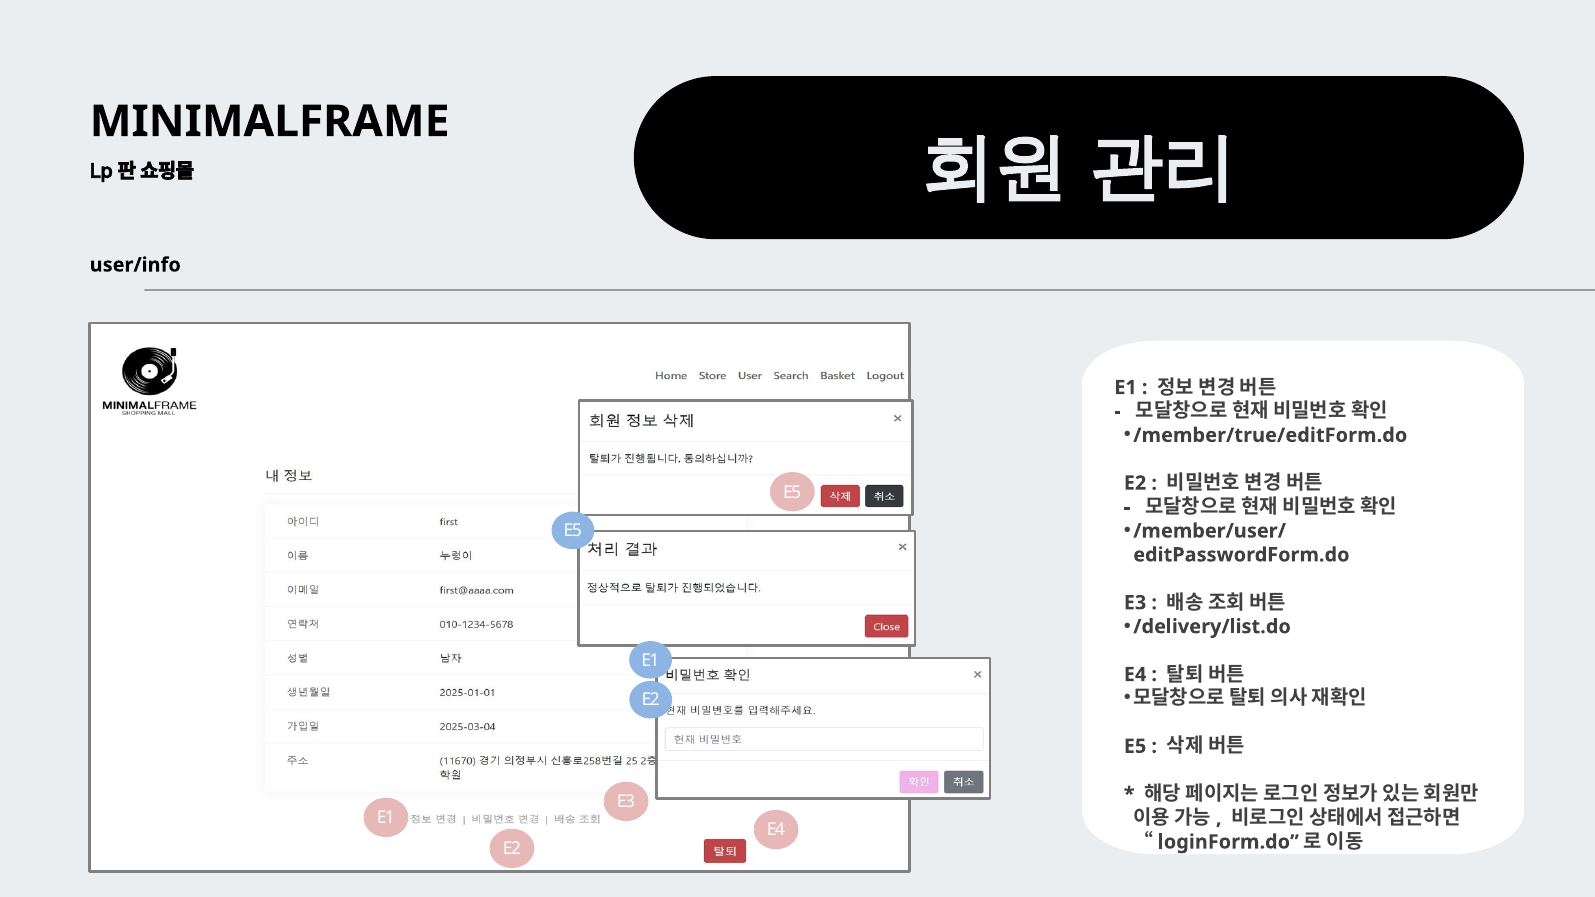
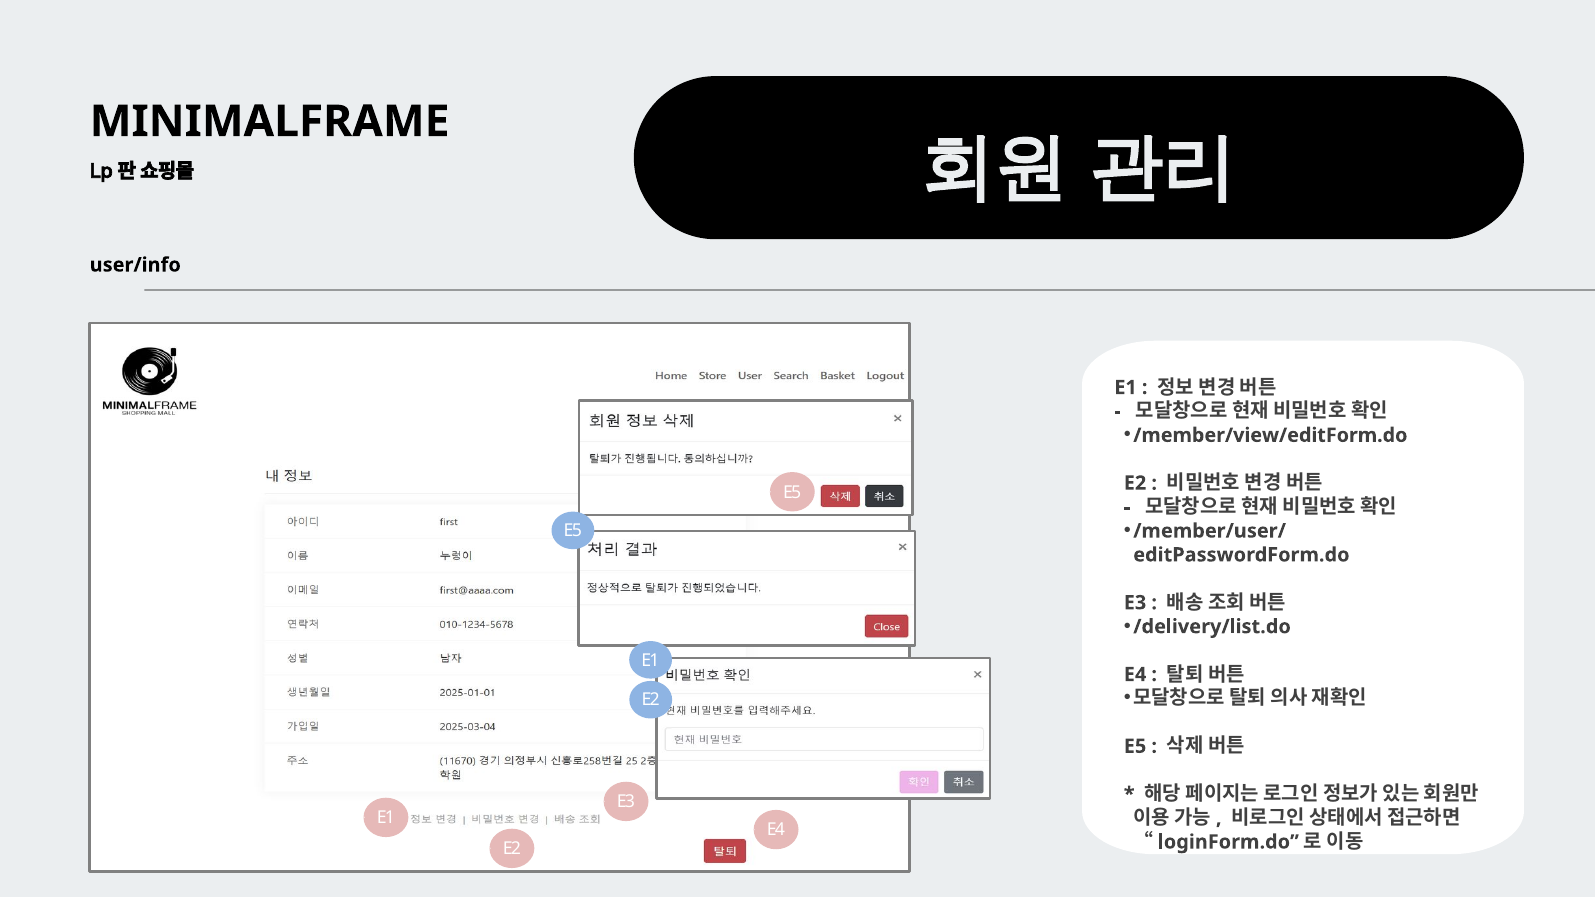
/member/true/editForm.do: /member/true/editForm.do -> /member/view/editForm.do
